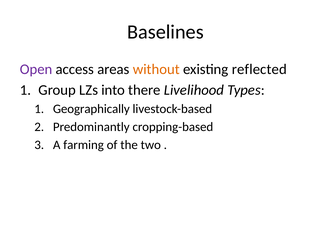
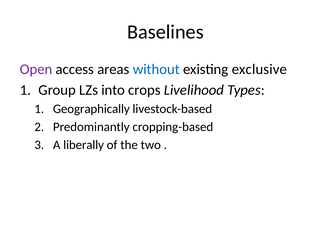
without colour: orange -> blue
reflected: reflected -> exclusive
there: there -> crops
farming: farming -> liberally
